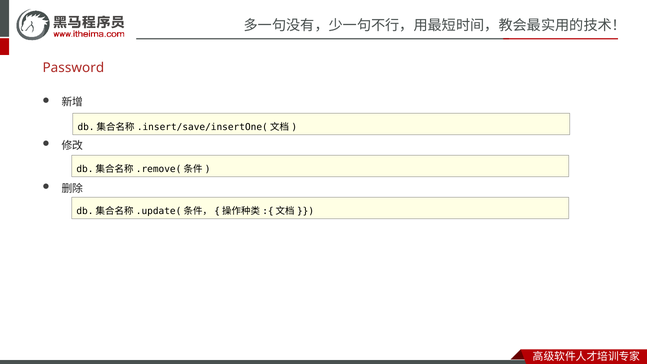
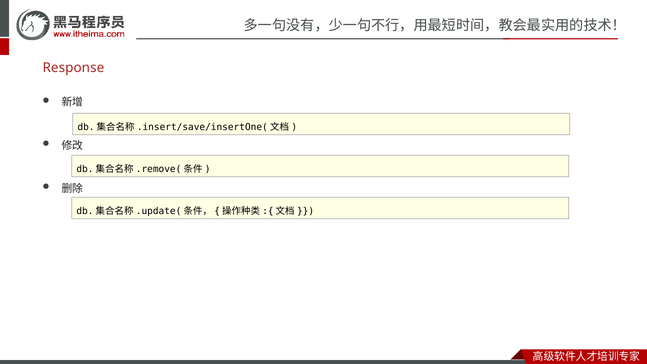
Password: Password -> Response
